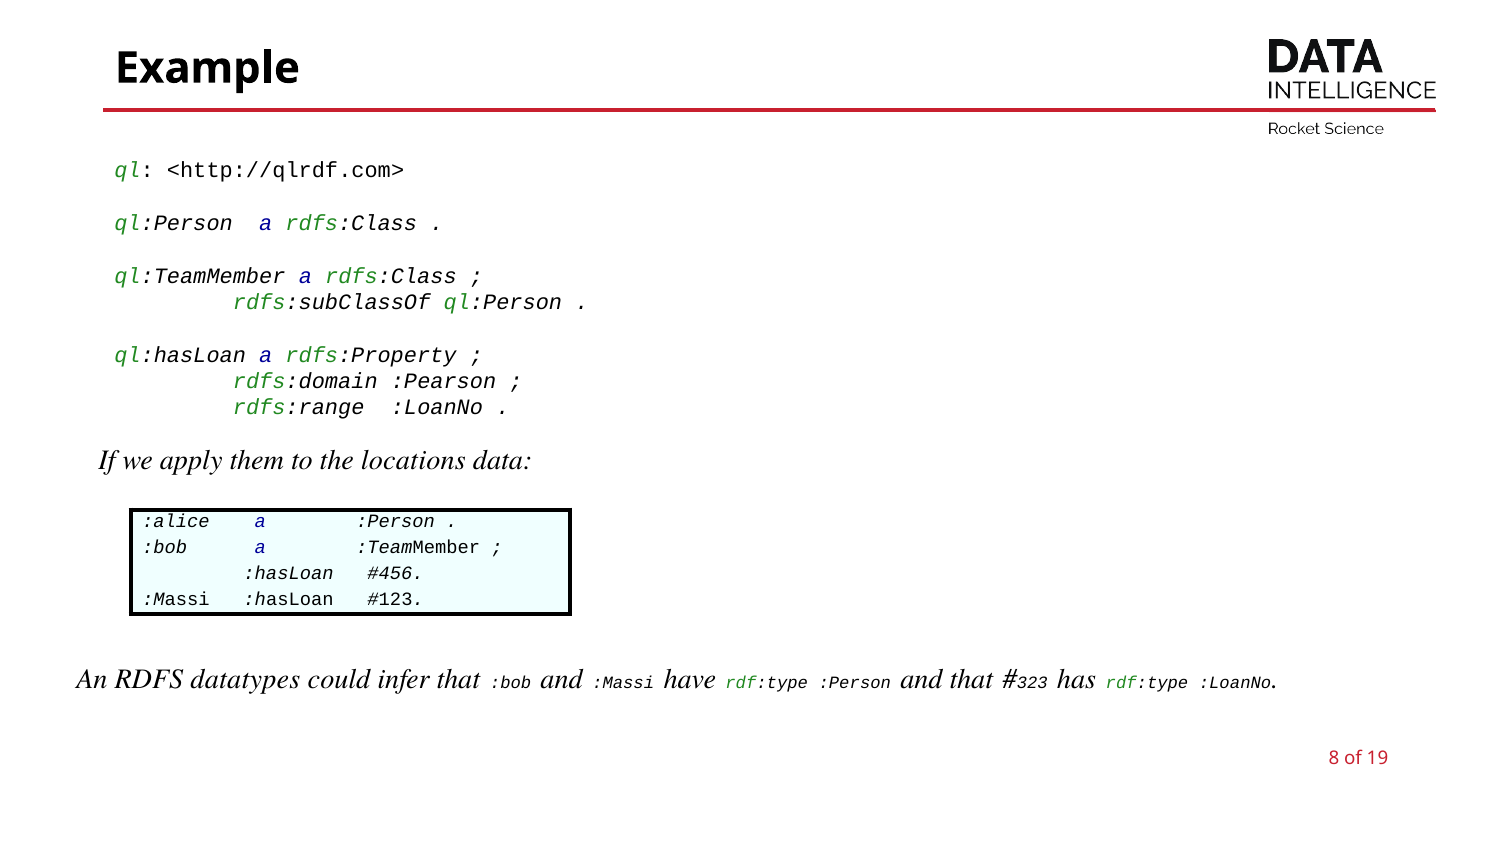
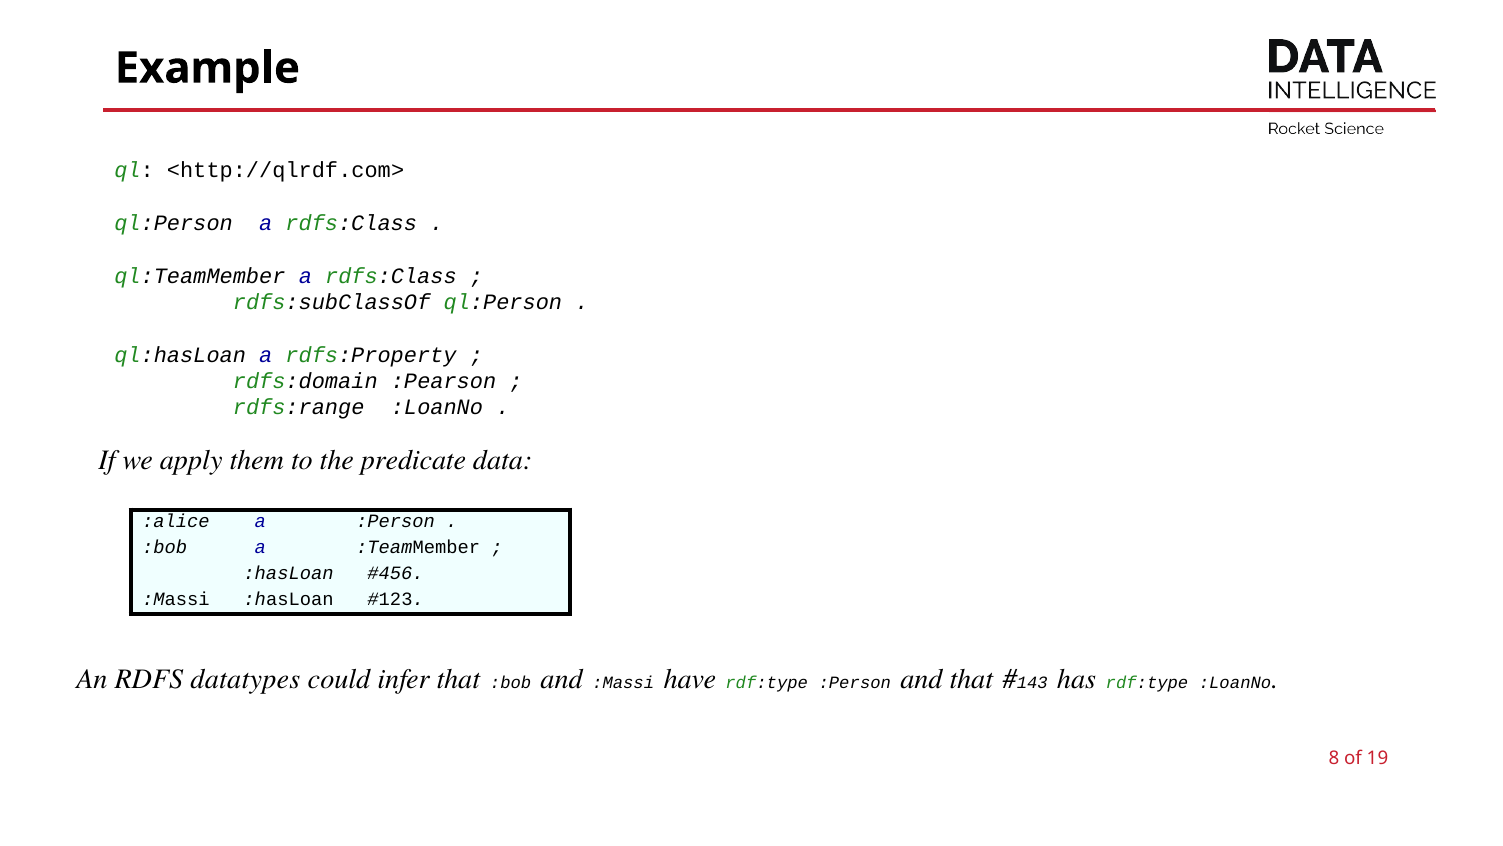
locations: locations -> predicate
323: 323 -> 143
